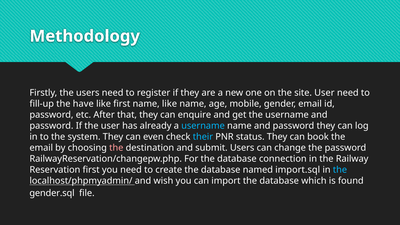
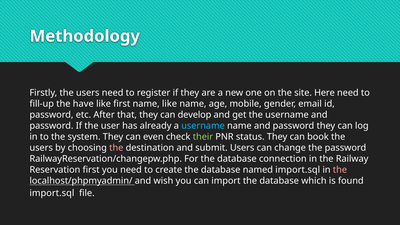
site User: User -> Here
enquire: enquire -> develop
their colour: light blue -> light green
email at (41, 148): email -> users
the at (340, 170) colour: light blue -> pink
gender.sql at (52, 193): gender.sql -> import.sql
